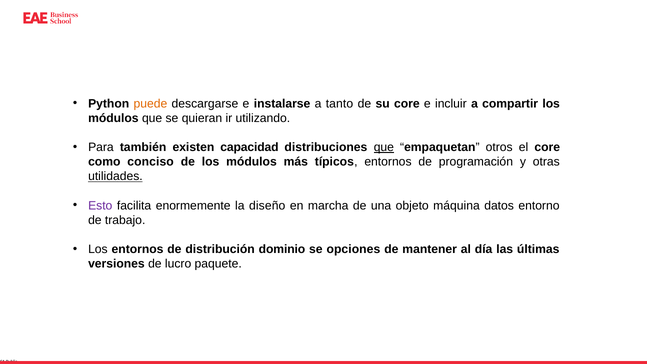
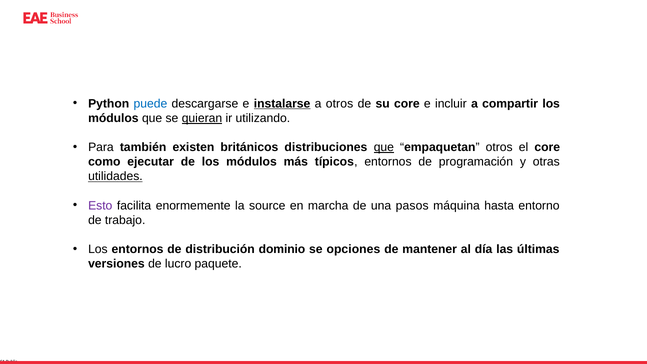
puede colour: orange -> blue
instalarse underline: none -> present
a tanto: tanto -> otros
quieran underline: none -> present
capacidad: capacidad -> británicos
conciso: conciso -> ejecutar
diseño: diseño -> source
objeto: objeto -> pasos
datos: datos -> hasta
